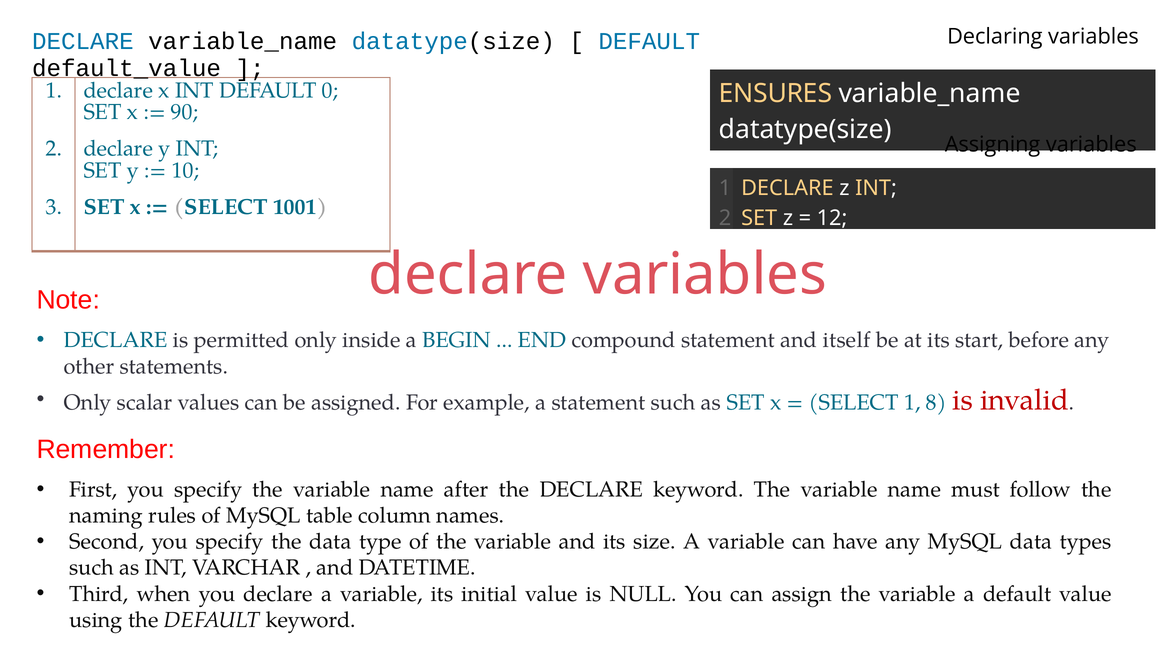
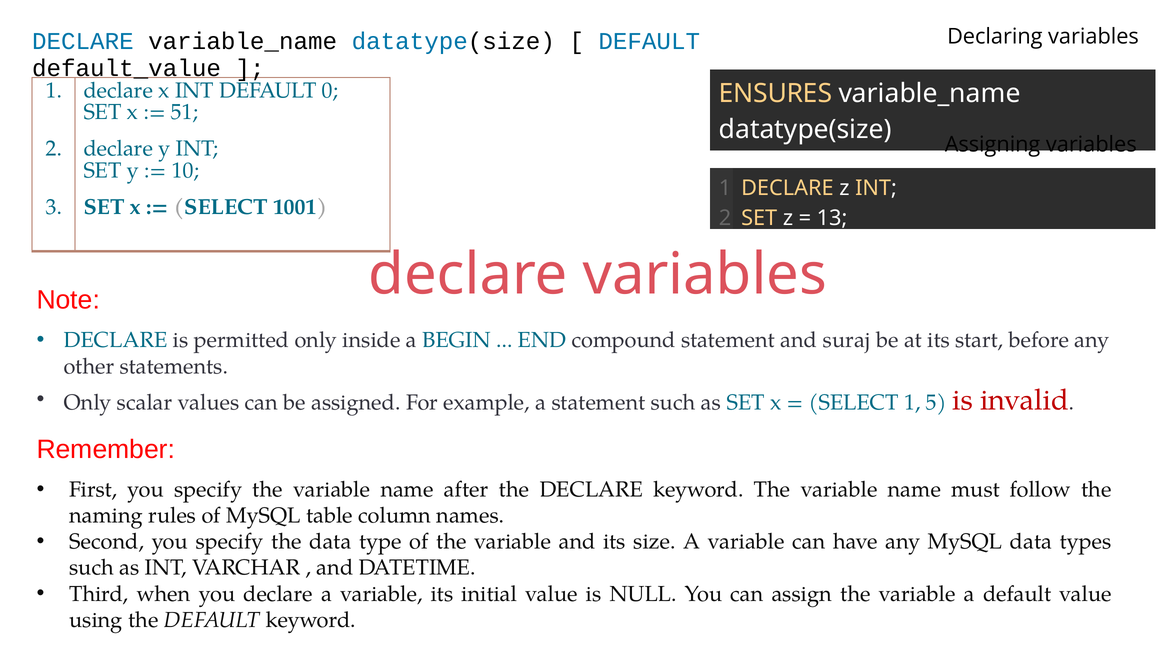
90: 90 -> 51
12: 12 -> 13
itself: itself -> suraj
8: 8 -> 5
